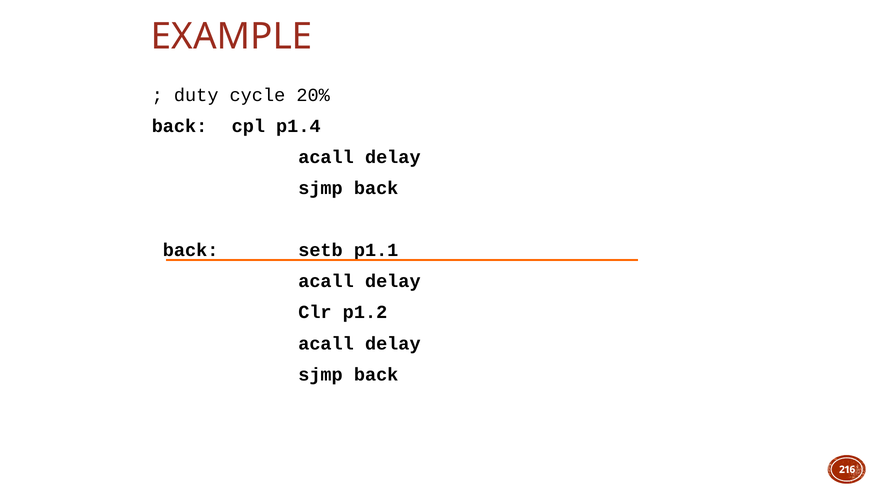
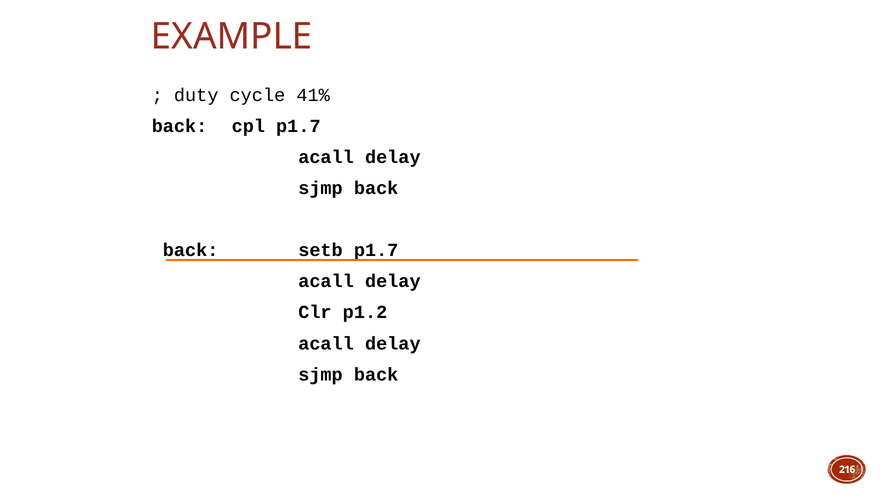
20%: 20% -> 41%
cpl p1.4: p1.4 -> p1.7
setb p1.1: p1.1 -> p1.7
